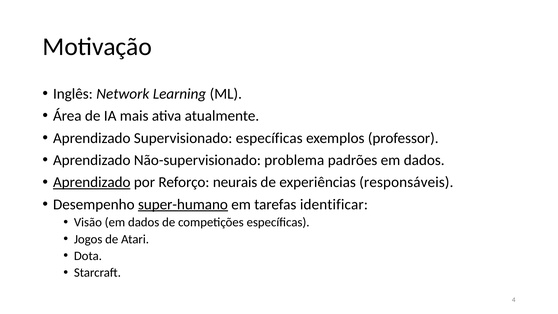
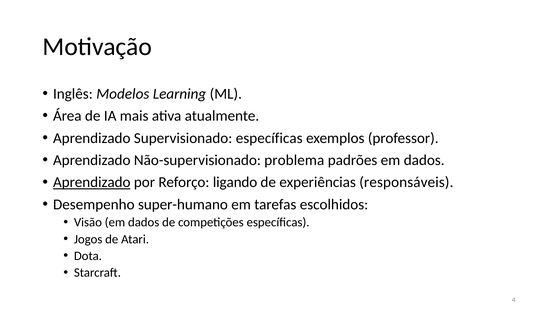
Network: Network -> Modelos
neurais: neurais -> ligando
super-humano underline: present -> none
identificar: identificar -> escolhidos
